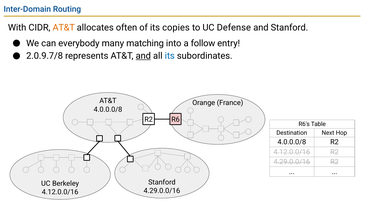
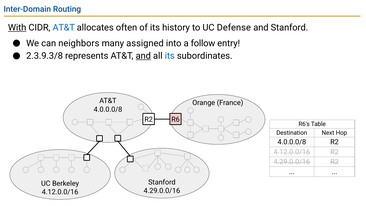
With underline: none -> present
AT&T at (64, 28) colour: orange -> blue
copies: copies -> history
everybody: everybody -> neighbors
matching: matching -> assigned
2.0.9.7/8: 2.0.9.7/8 -> 2.3.9.3/8
